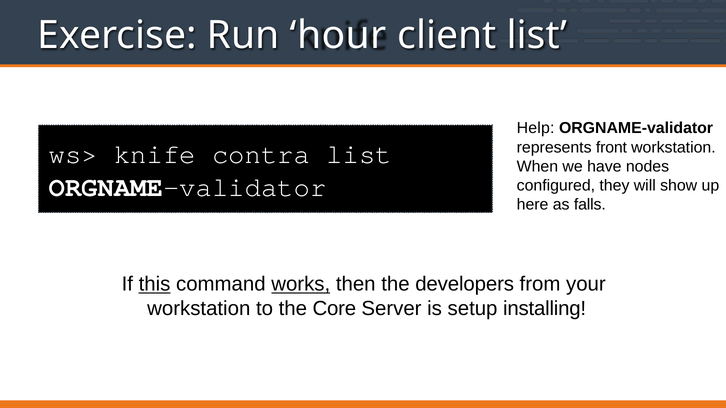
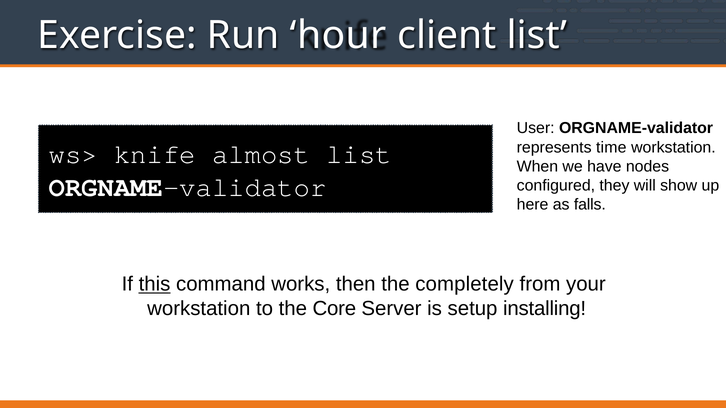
Help: Help -> User
front: front -> time
contra: contra -> almost
works underline: present -> none
developers: developers -> completely
